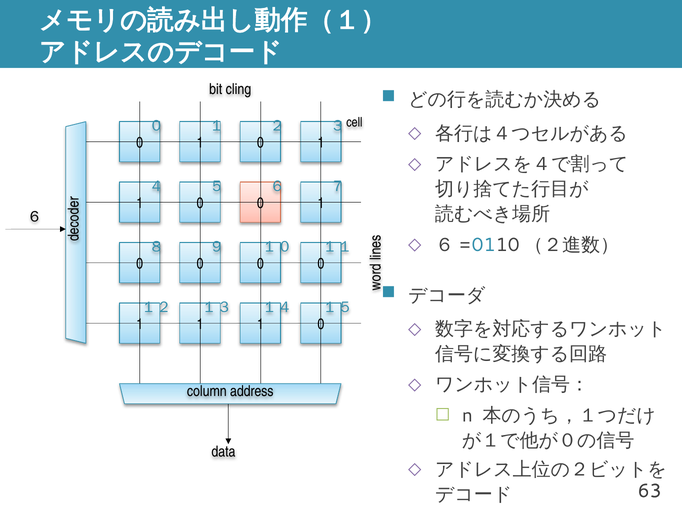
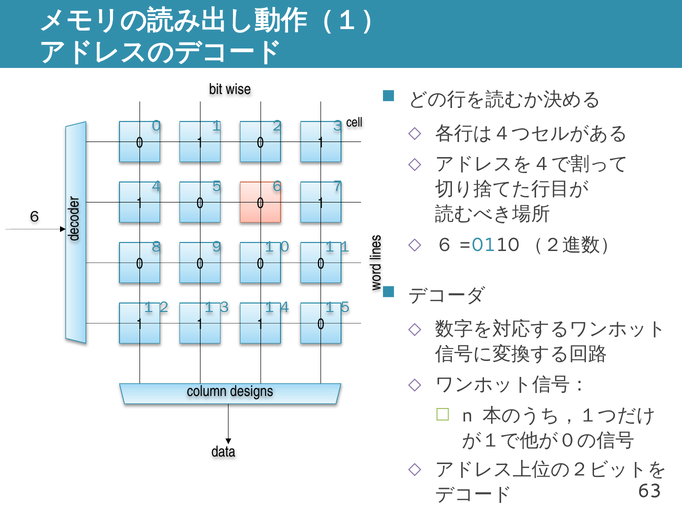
cling: cling -> wise
address: address -> designs
